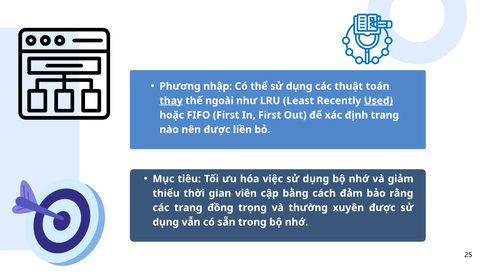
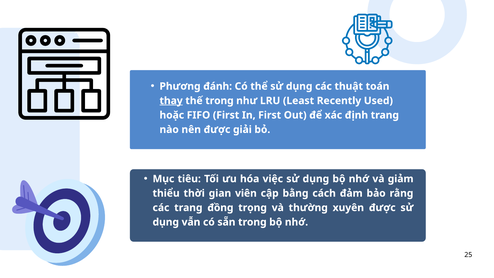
nhập: nhập -> đánh
thế ngoài: ngoài -> trong
Used underline: present -> none
liền: liền -> giải
